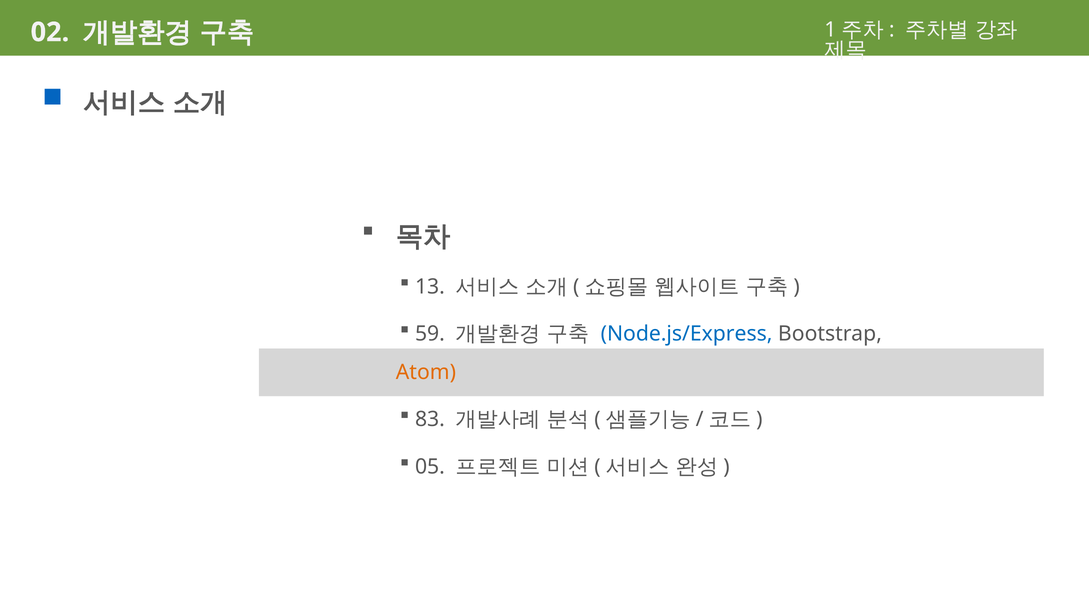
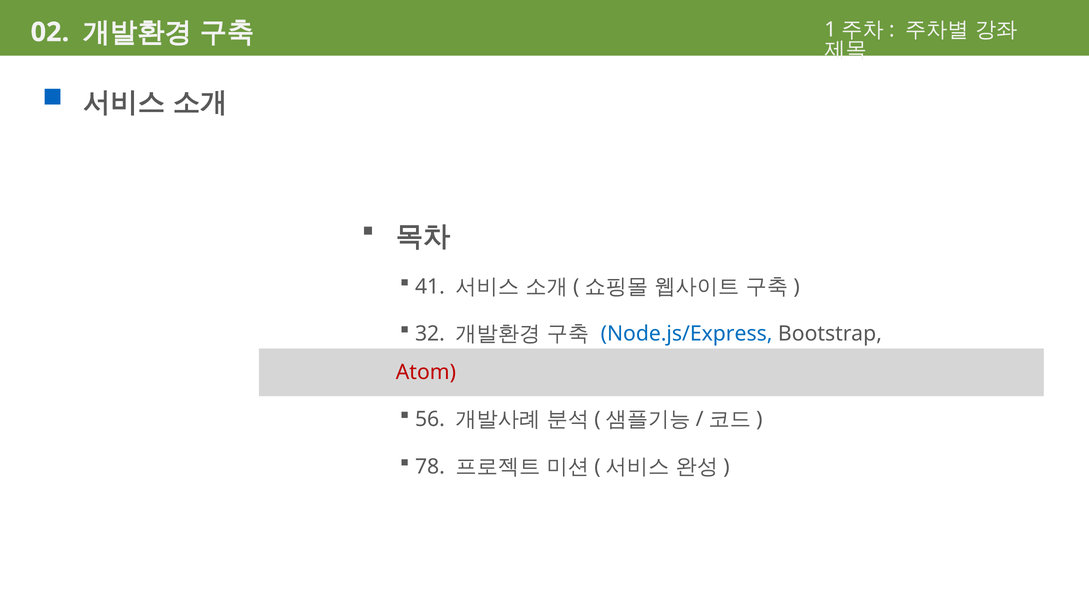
13: 13 -> 41
59: 59 -> 32
Atom colour: orange -> red
83: 83 -> 56
05: 05 -> 78
